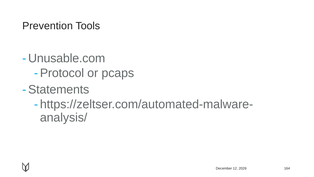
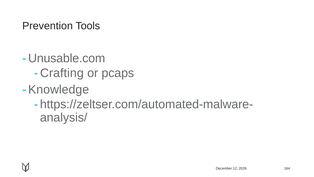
Protocol: Protocol -> Crafting
Statements: Statements -> Knowledge
